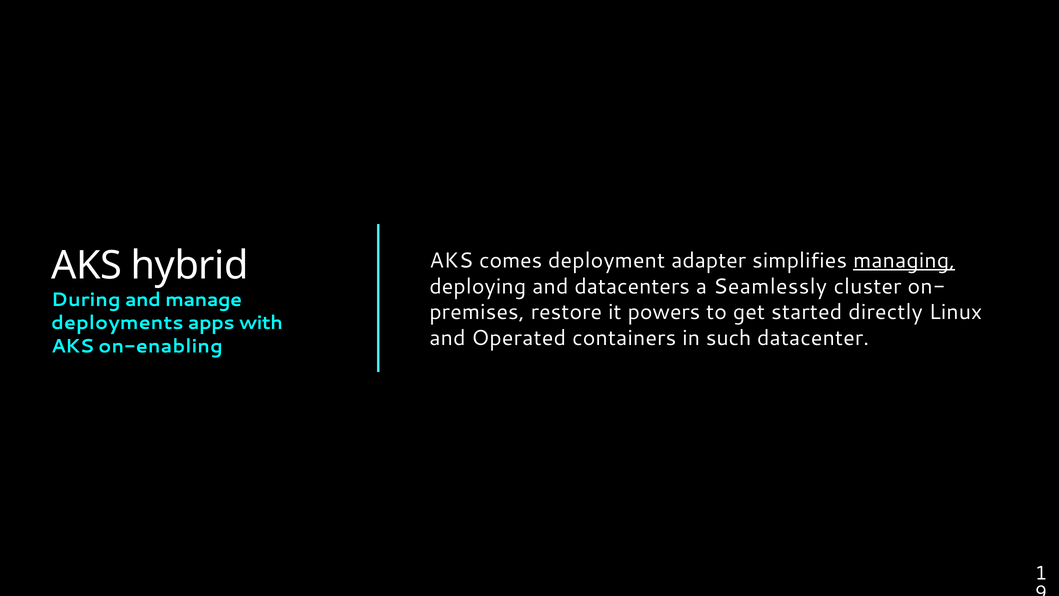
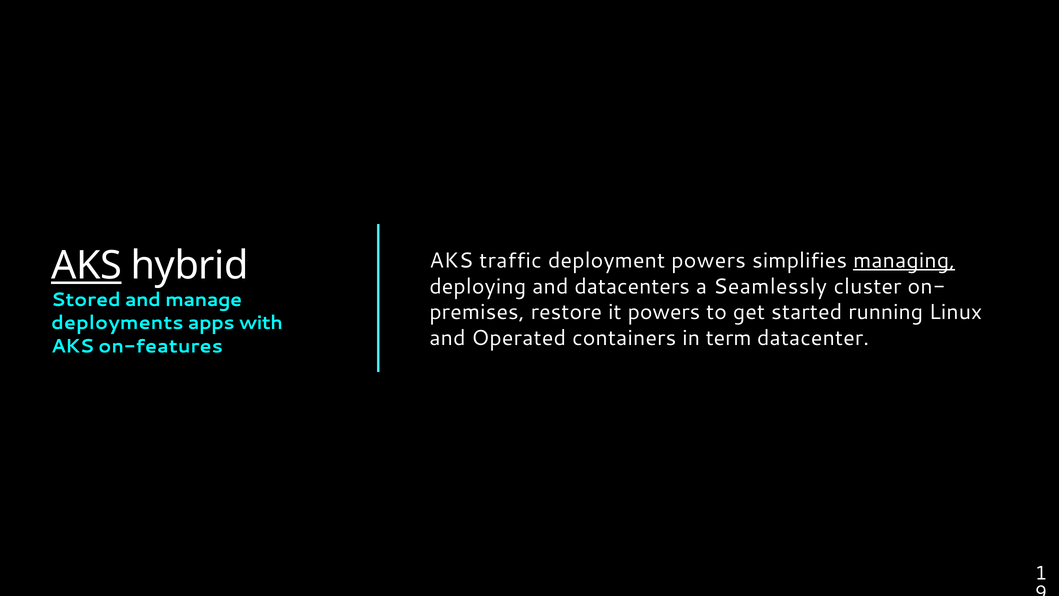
comes: comes -> traffic
deployment adapter: adapter -> powers
AKS at (87, 265) underline: none -> present
During: During -> Stored
directly: directly -> running
such: such -> term
on-enabling: on-enabling -> on-features
